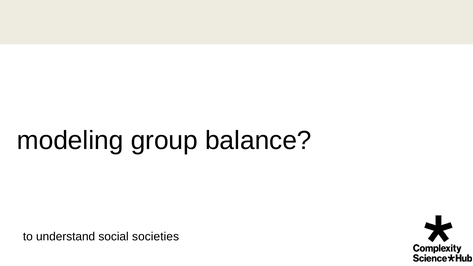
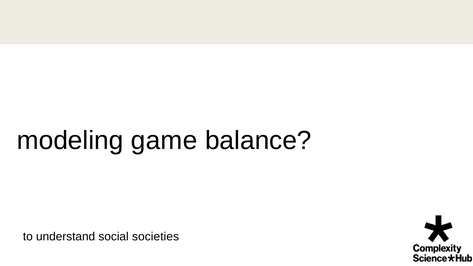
group: group -> game
